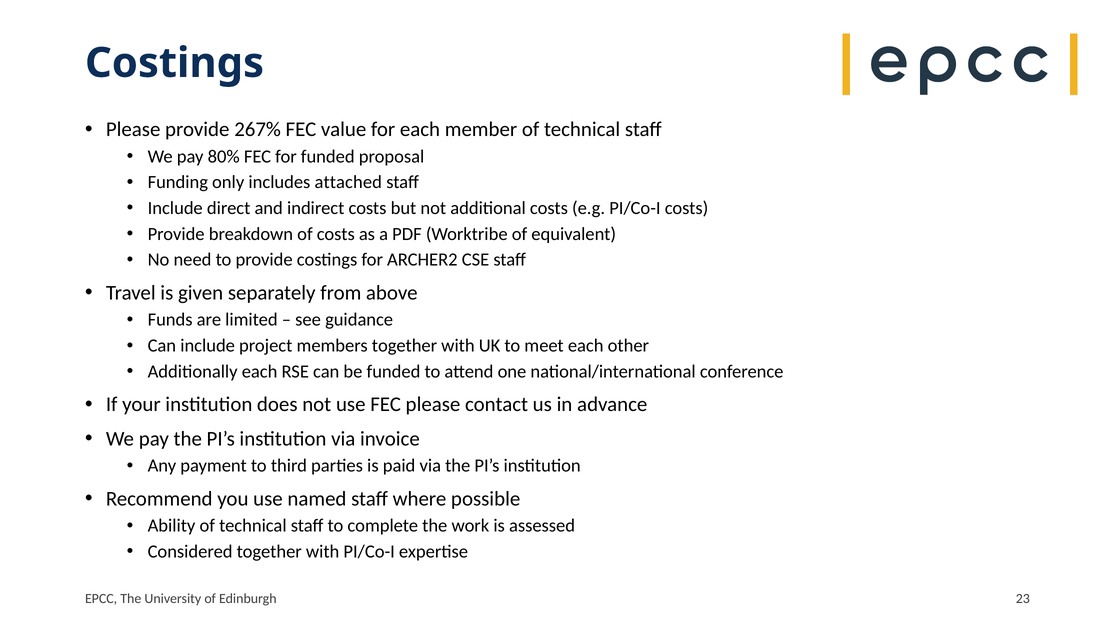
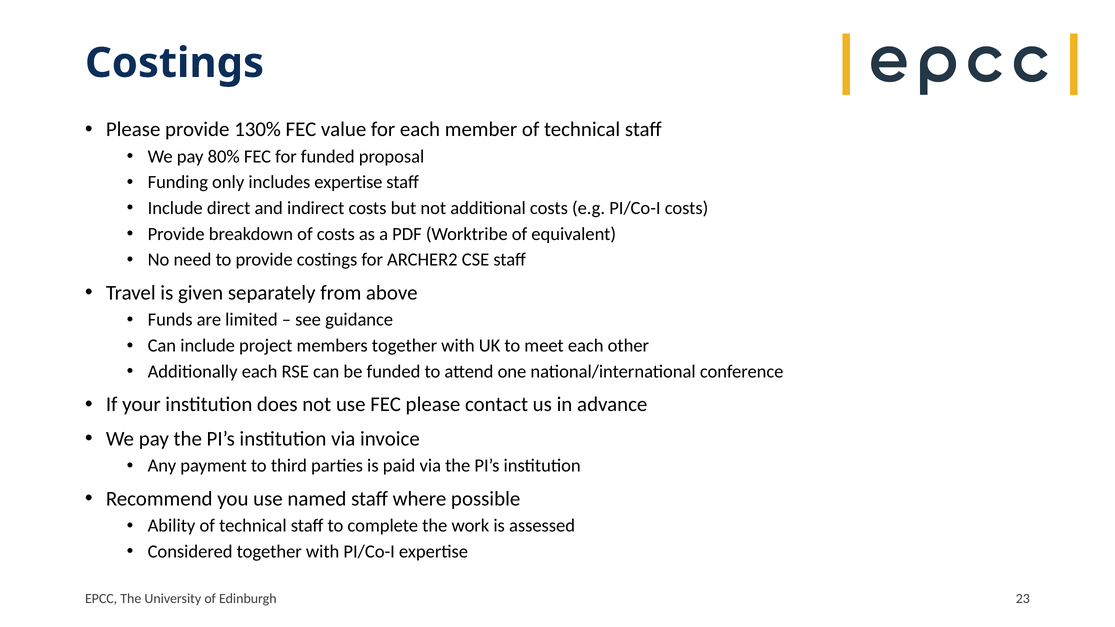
267%: 267% -> 130%
includes attached: attached -> expertise
